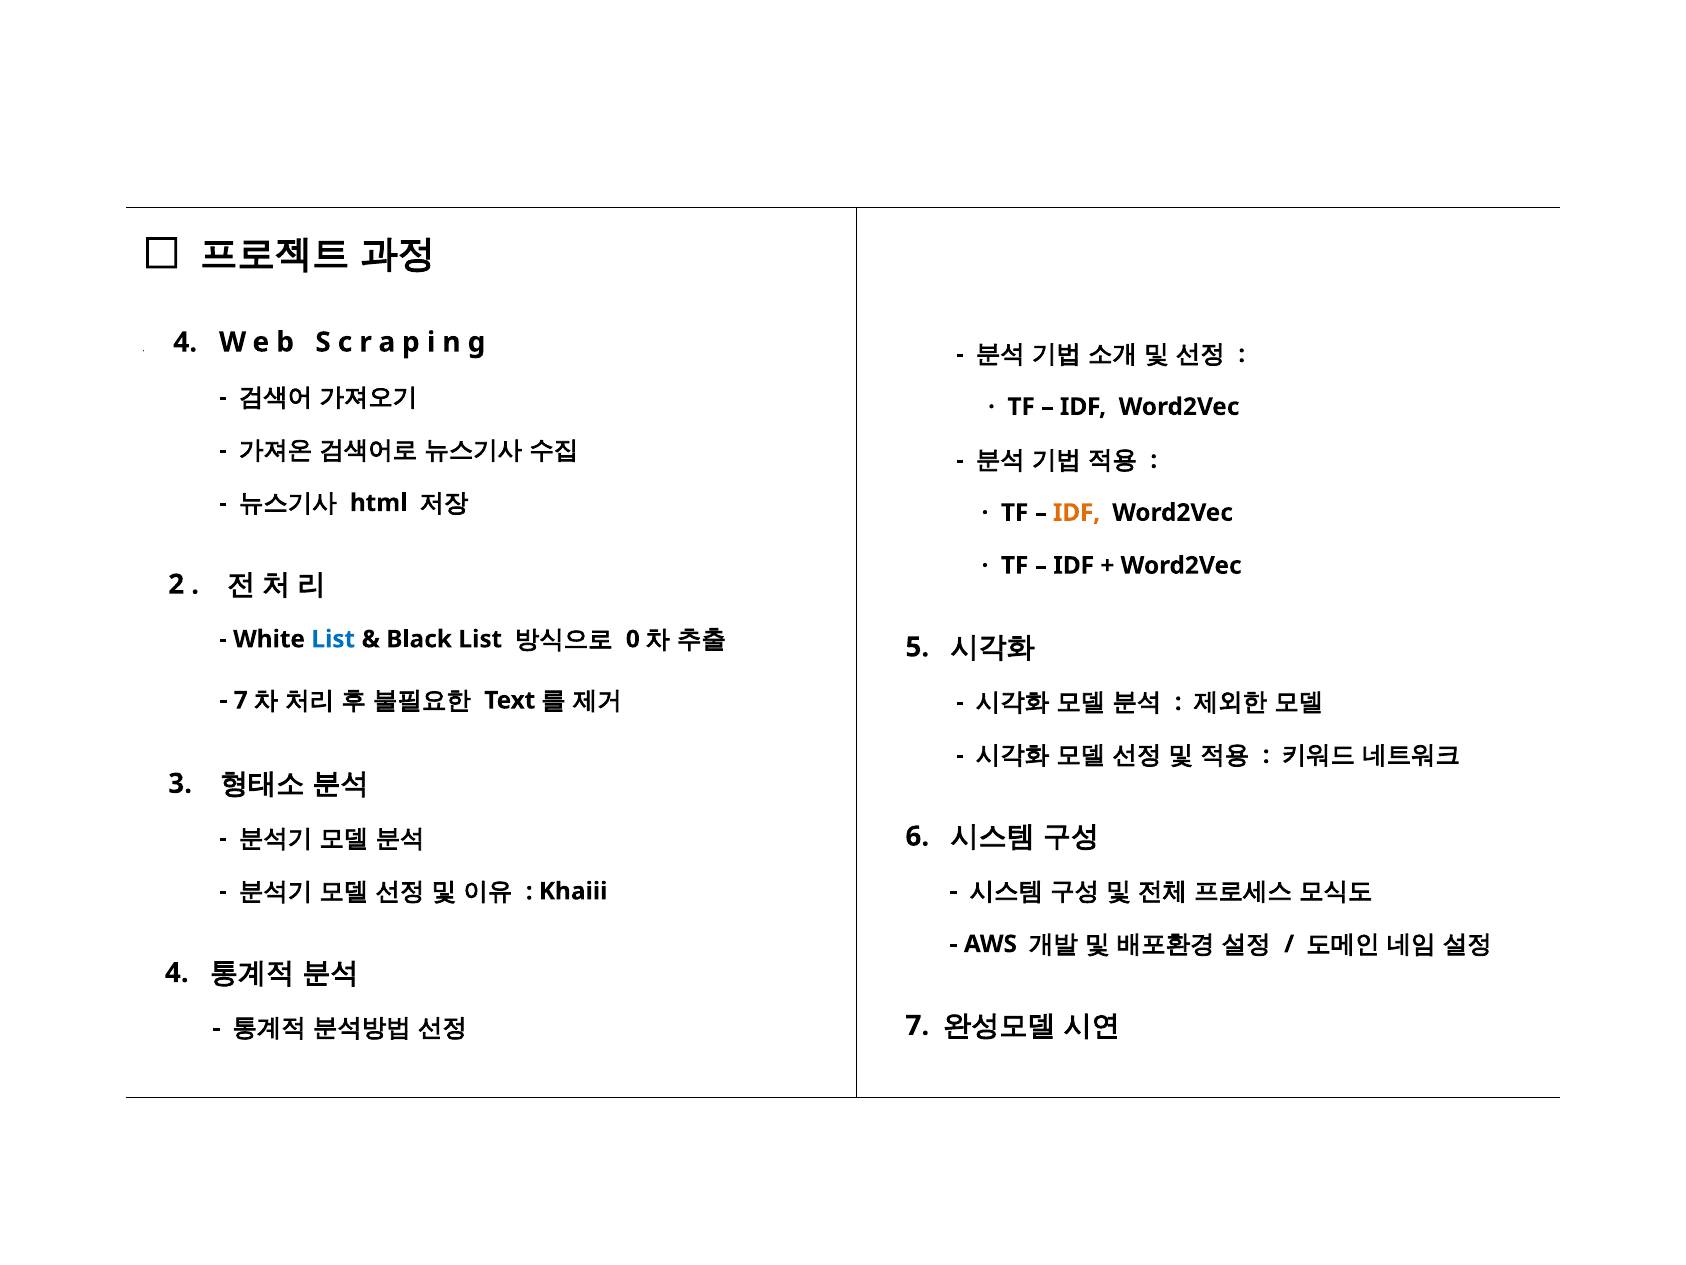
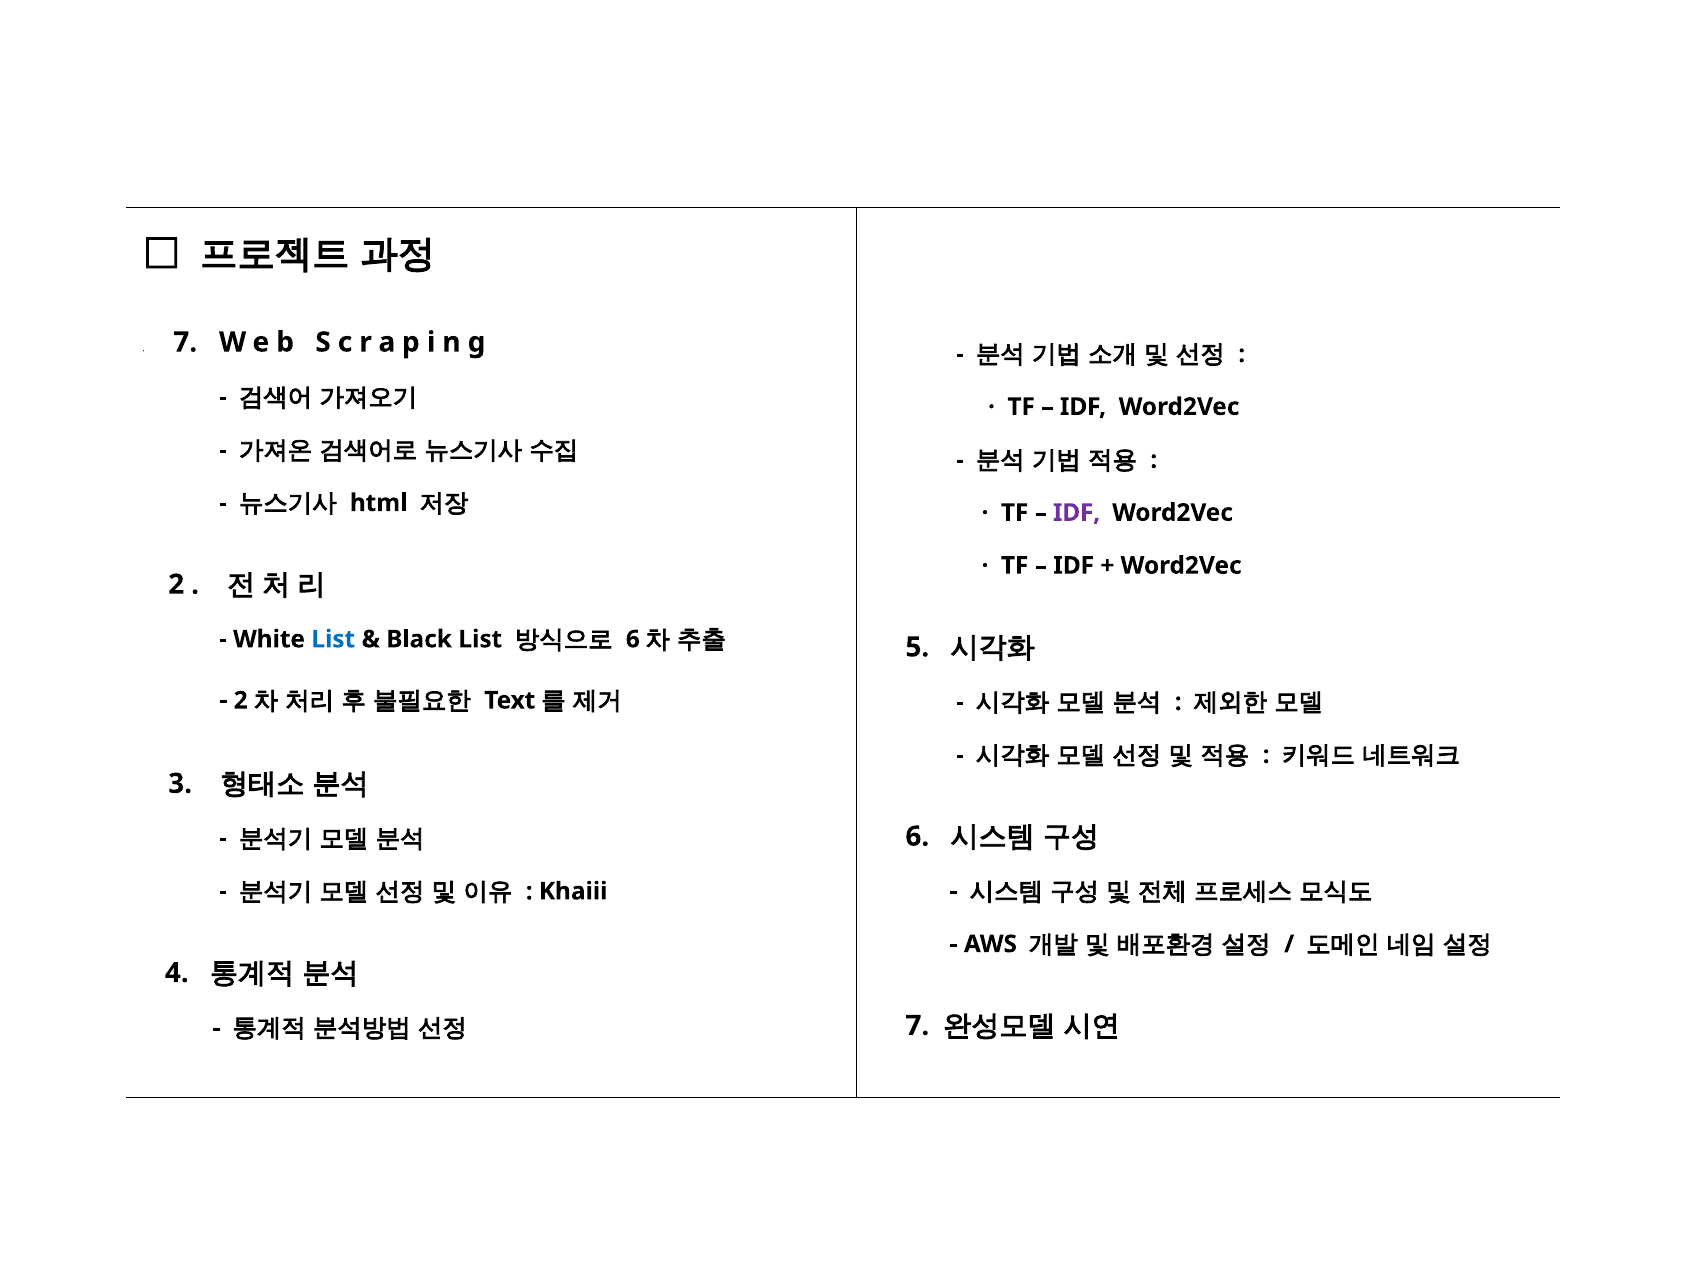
1 4: 4 -> 7
IDF at (1077, 512) colour: orange -> purple
0 at (633, 639): 0 -> 6
7 at (241, 700): 7 -> 2
